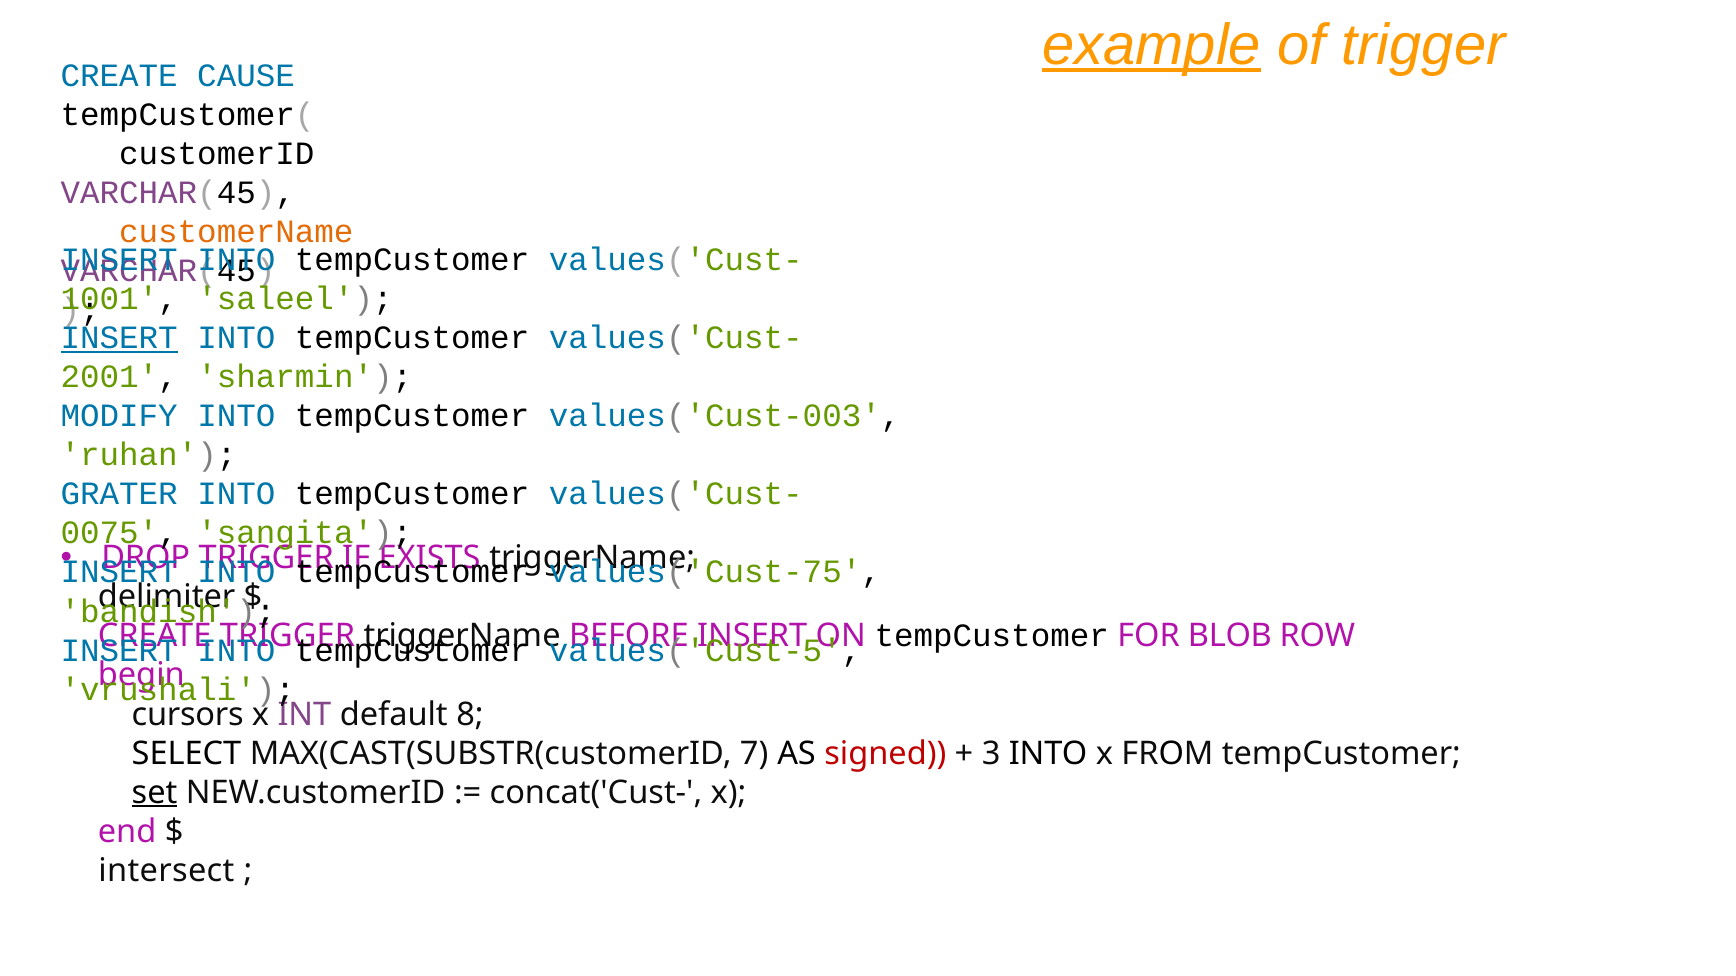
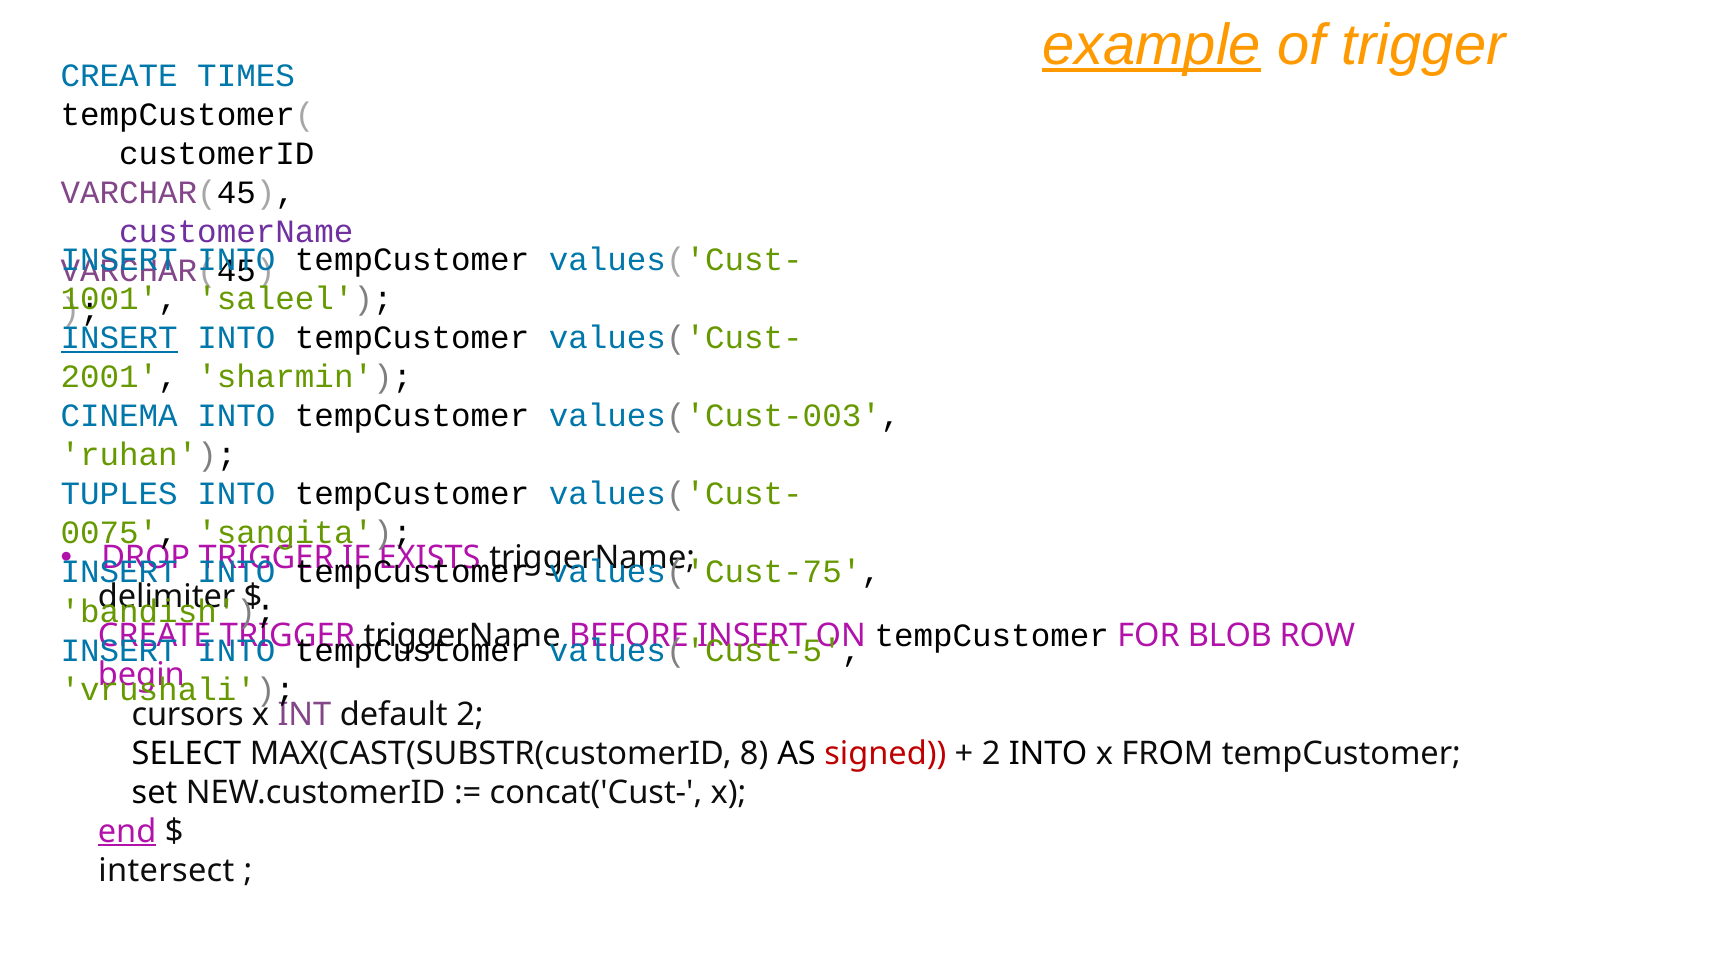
CAUSE: CAUSE -> TIMES
customerName colour: orange -> purple
MODIFY: MODIFY -> CINEMA
GRATER: GRATER -> TUPLES
default 8: 8 -> 2
7: 7 -> 8
3 at (991, 754): 3 -> 2
set underline: present -> none
end underline: none -> present
